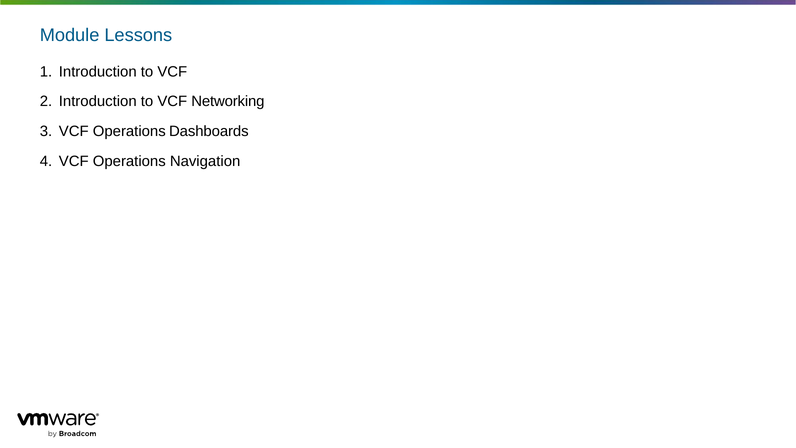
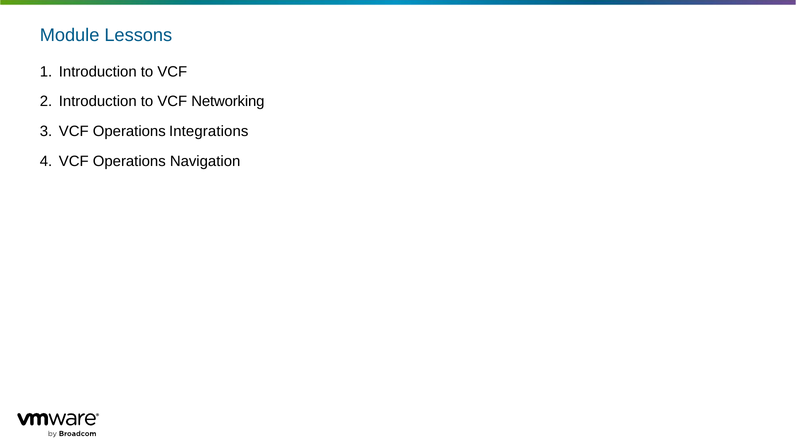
Dashboards: Dashboards -> Integrations
